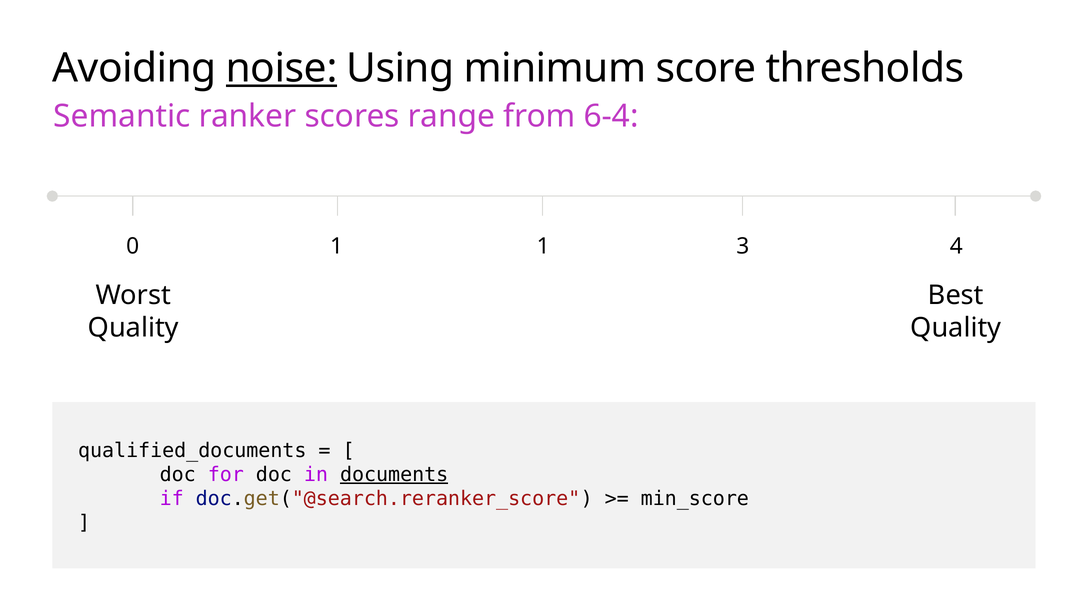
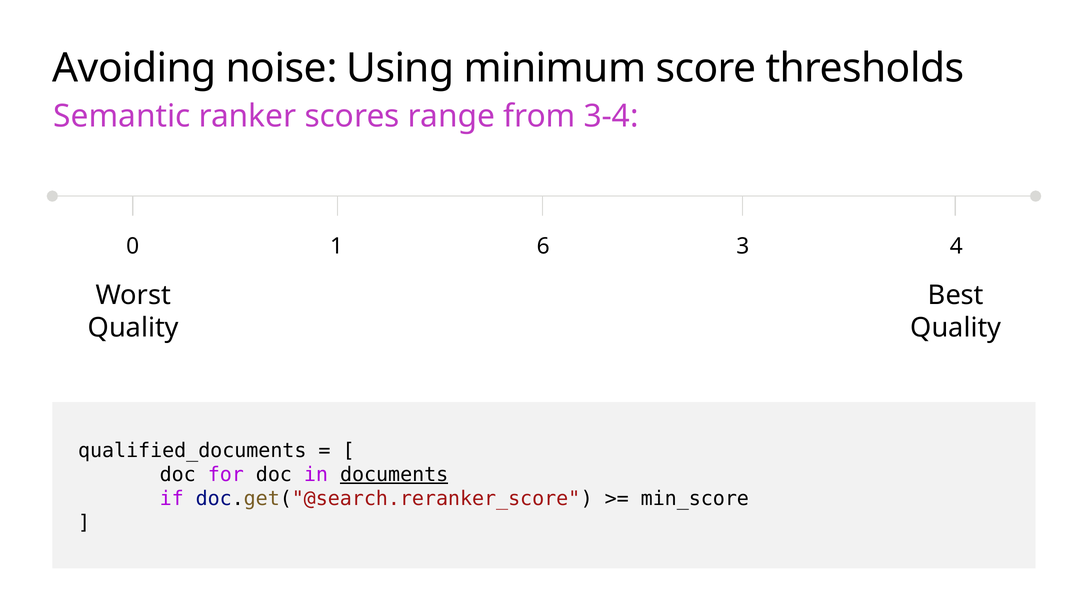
noise underline: present -> none
6-4: 6-4 -> 3-4
1 1: 1 -> 6
